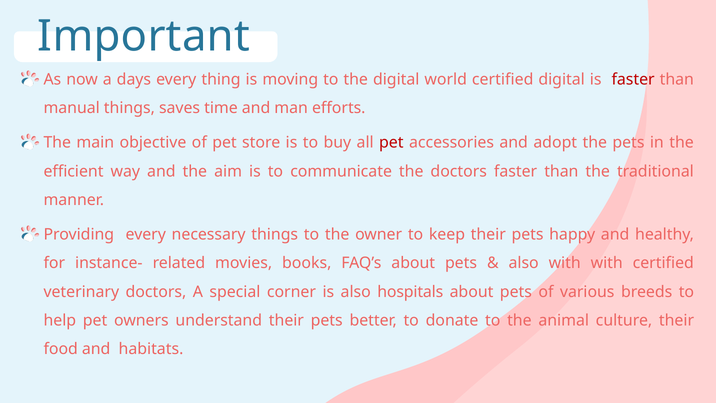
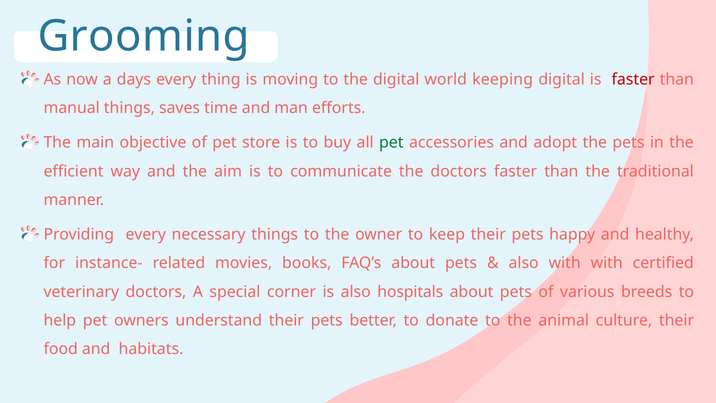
Important: Important -> Grooming
world certified: certified -> keeping
pet at (391, 143) colour: red -> green
